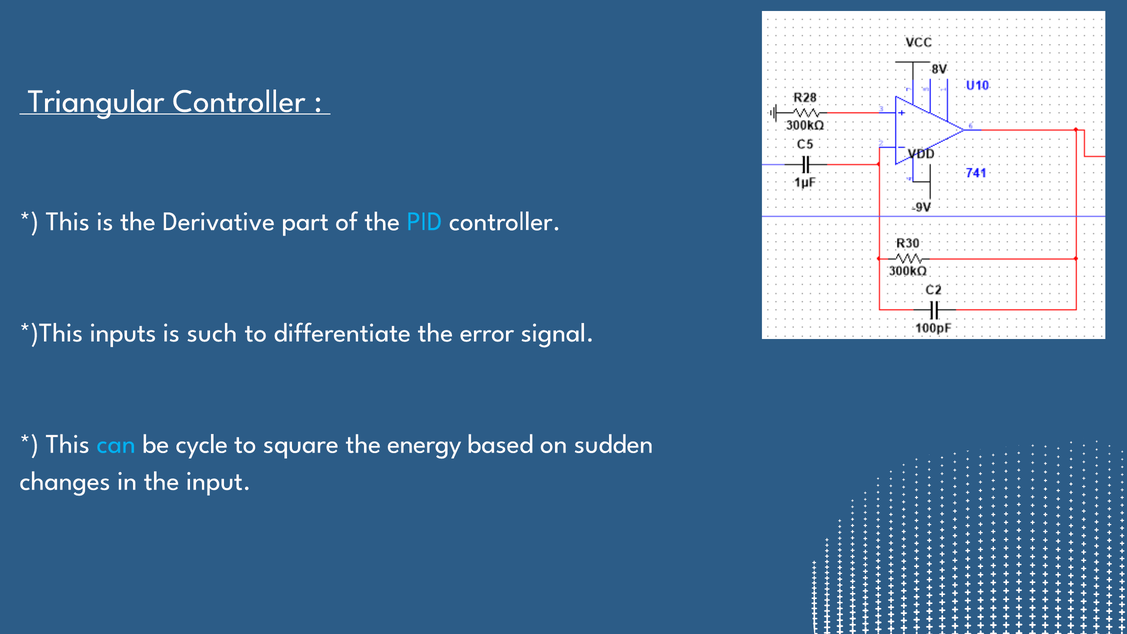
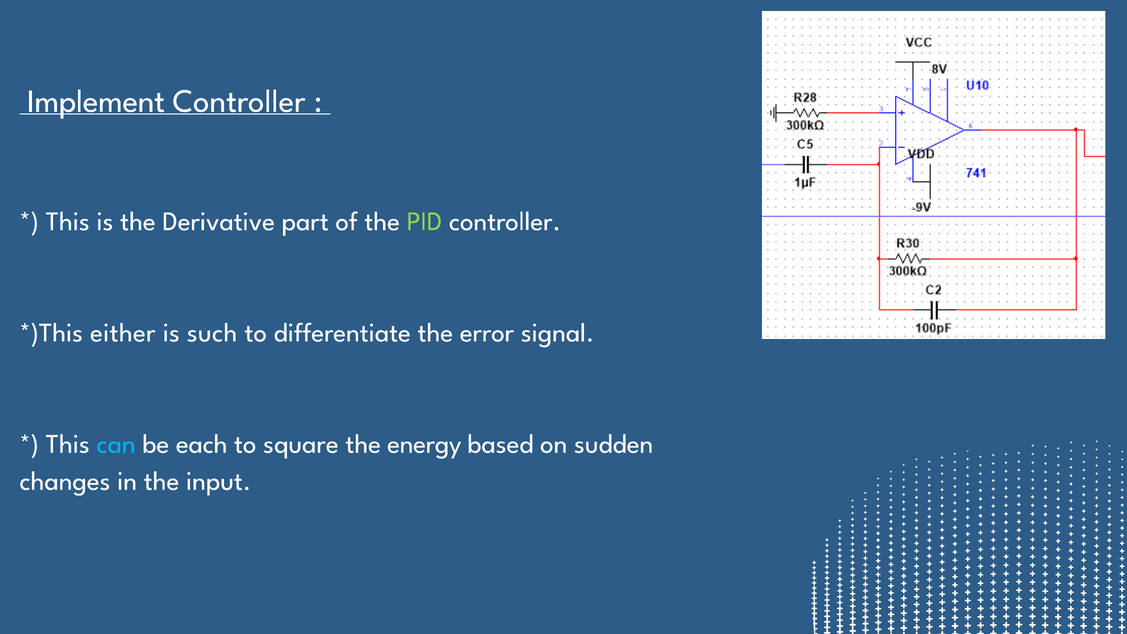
Triangular: Triangular -> Implement
PID colour: light blue -> light green
inputs: inputs -> either
cycle: cycle -> each
